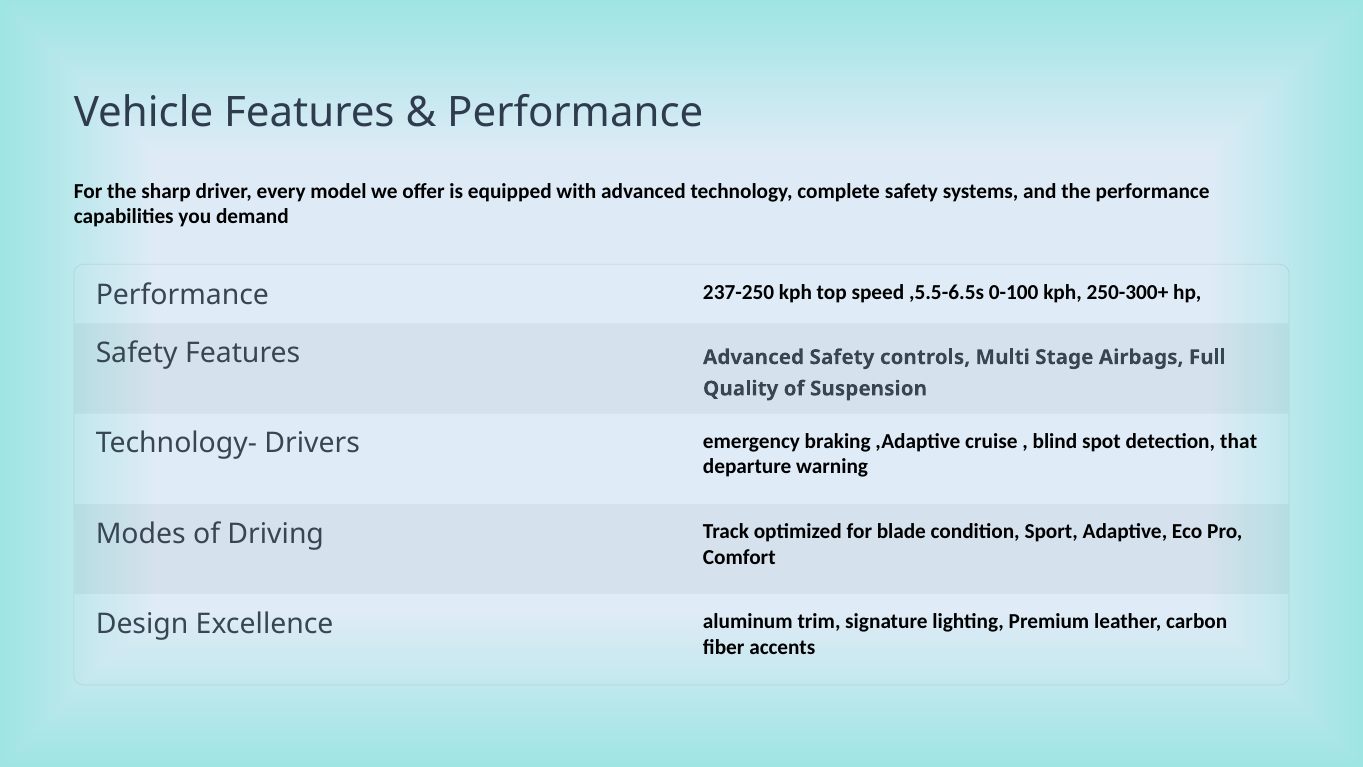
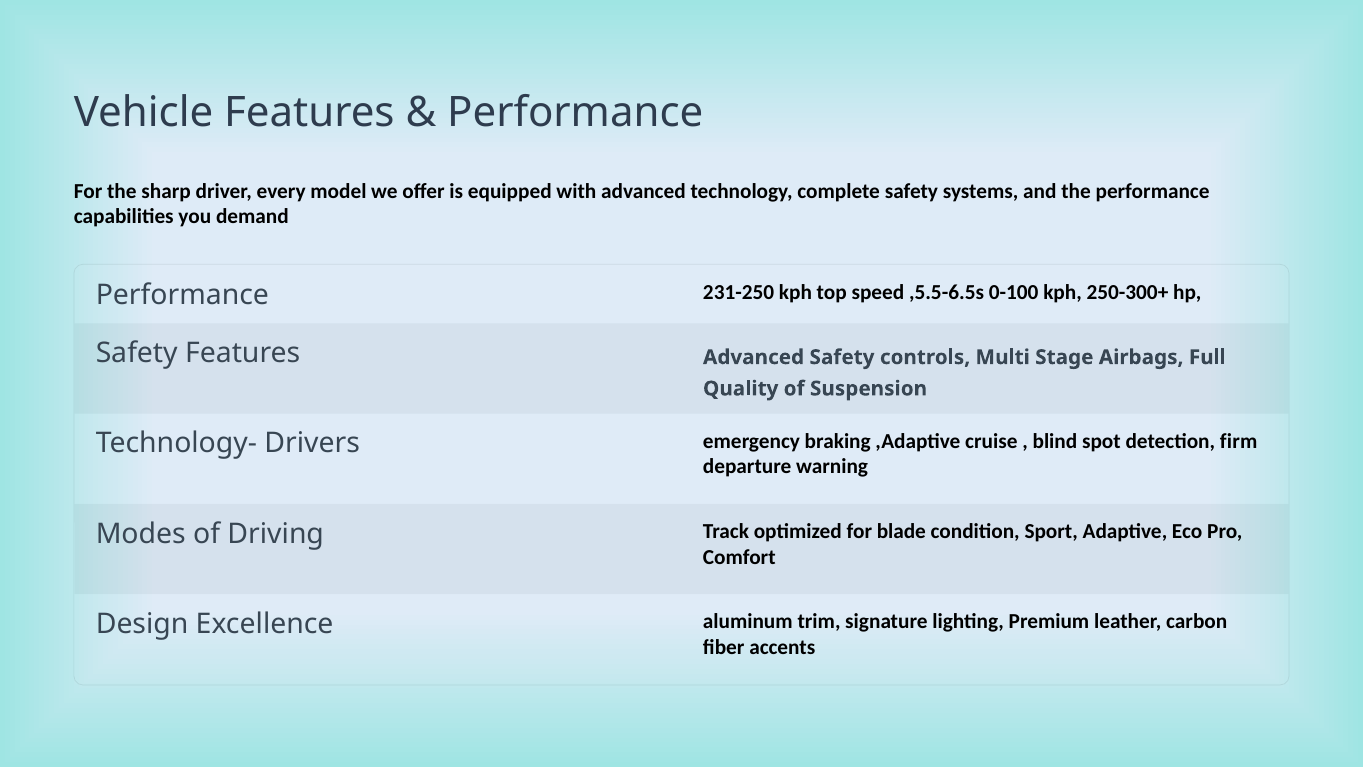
237-250: 237-250 -> 231-250
that: that -> firm
